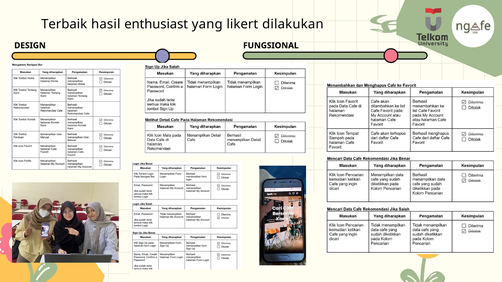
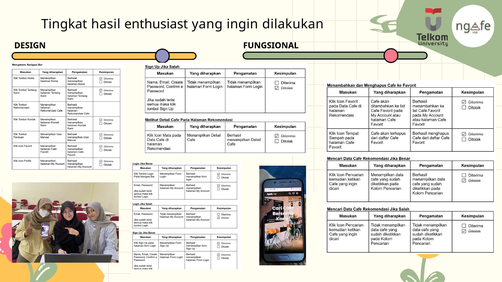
Terbaik: Terbaik -> Tingkat
likert: likert -> ingin
